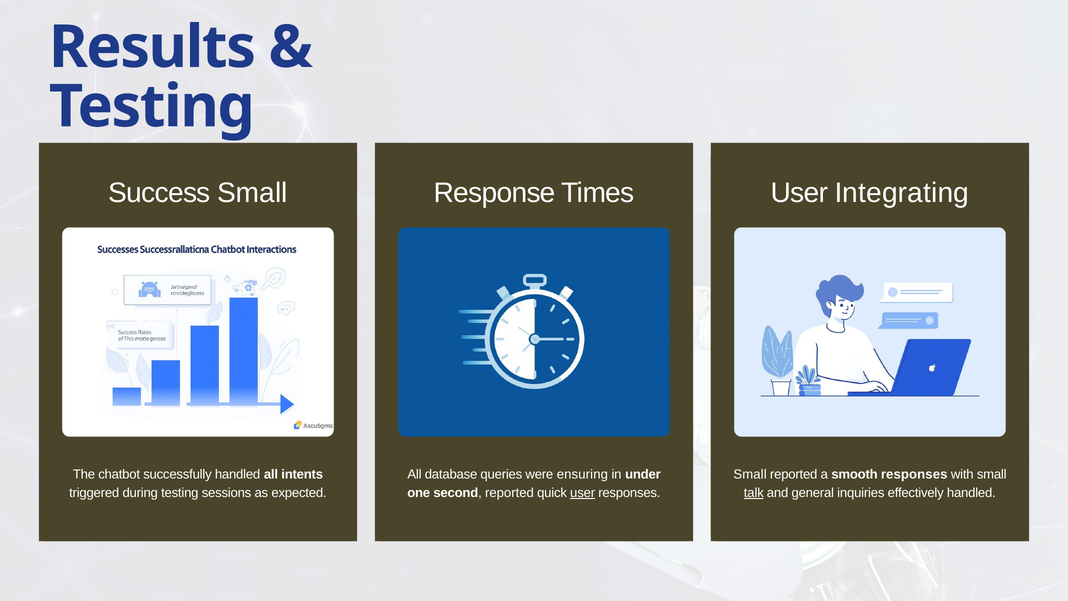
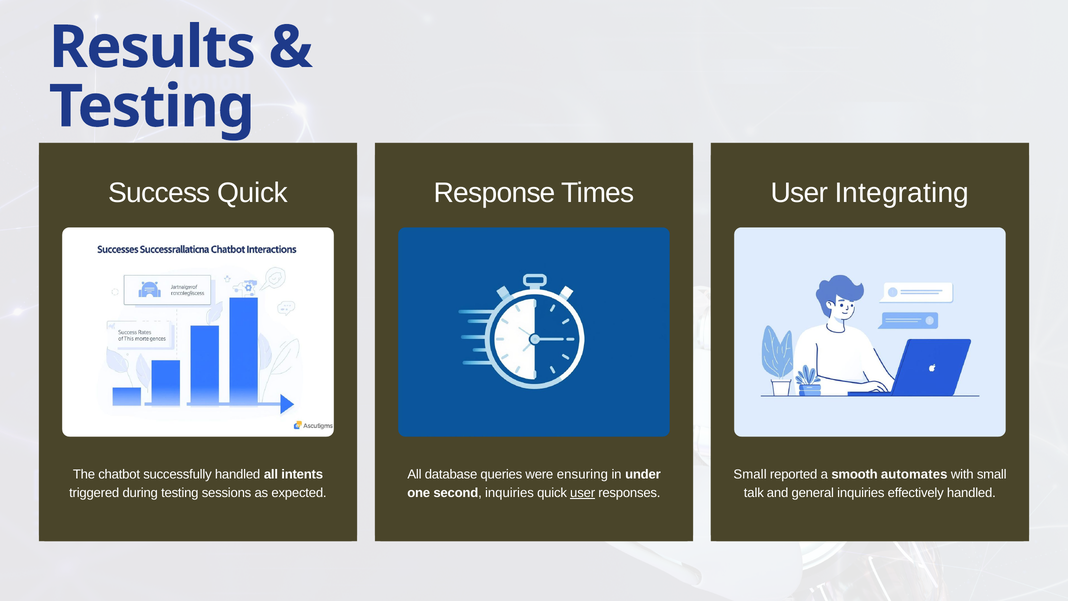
Success Small: Small -> Quick
smooth responses: responses -> automates
talk underline: present -> none
second reported: reported -> inquiries
